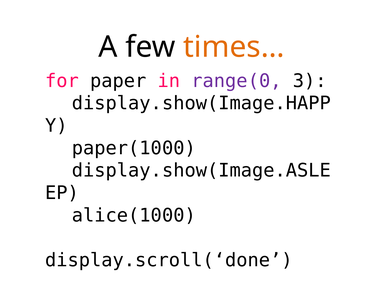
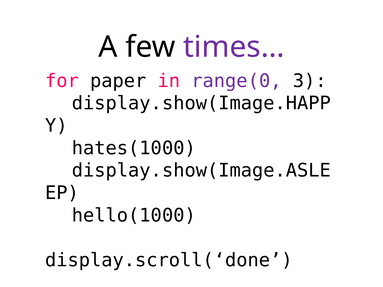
times… colour: orange -> purple
paper(1000: paper(1000 -> hates(1000
alice(1000: alice(1000 -> hello(1000
